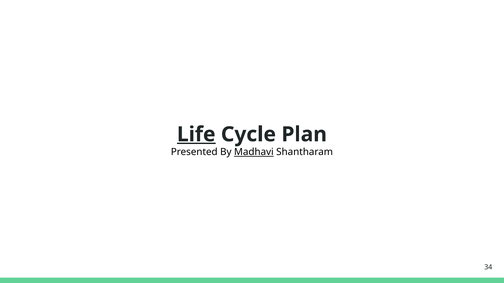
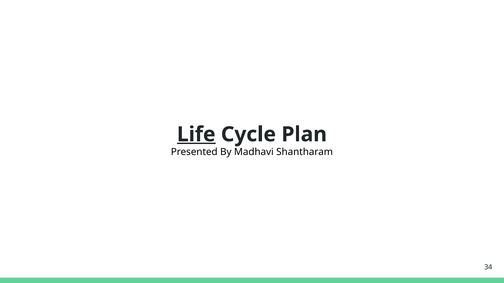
Madhavi underline: present -> none
